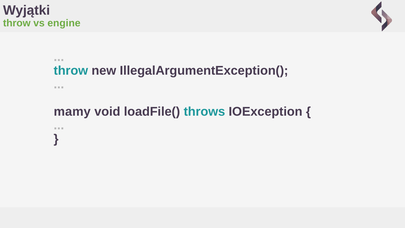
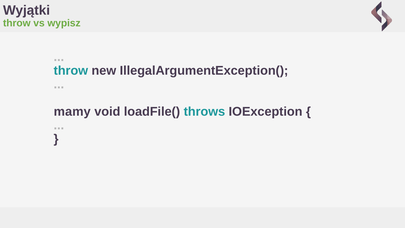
engine: engine -> wypisz
